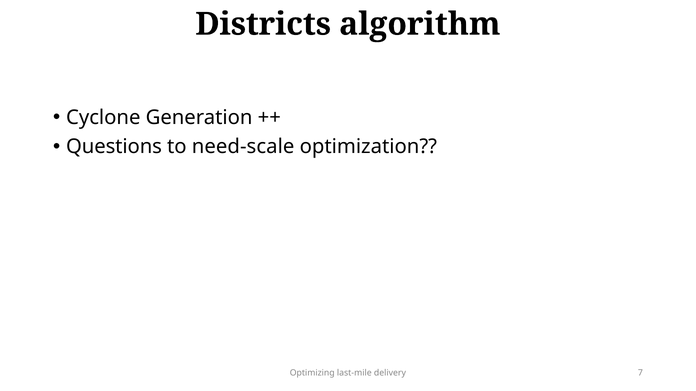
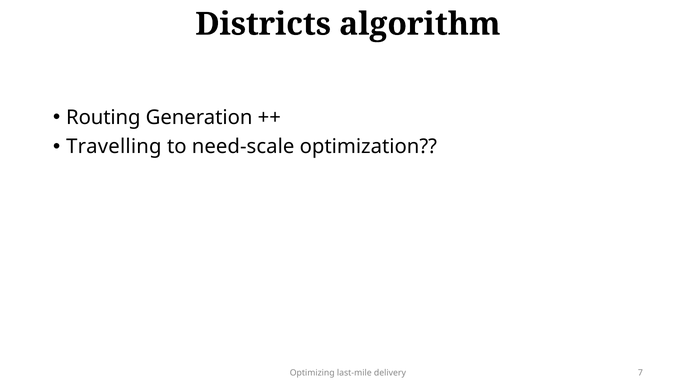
Cyclone: Cyclone -> Routing
Questions: Questions -> Travelling
